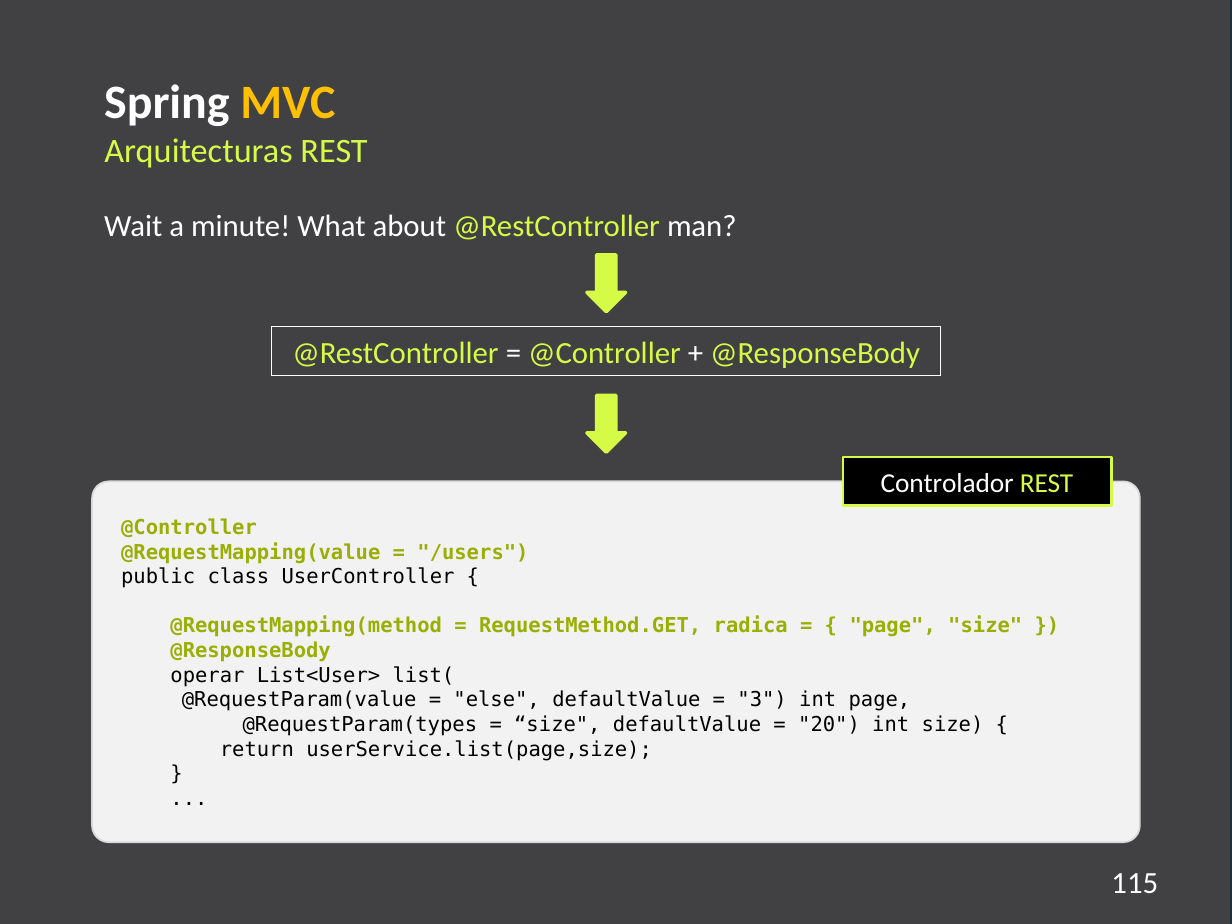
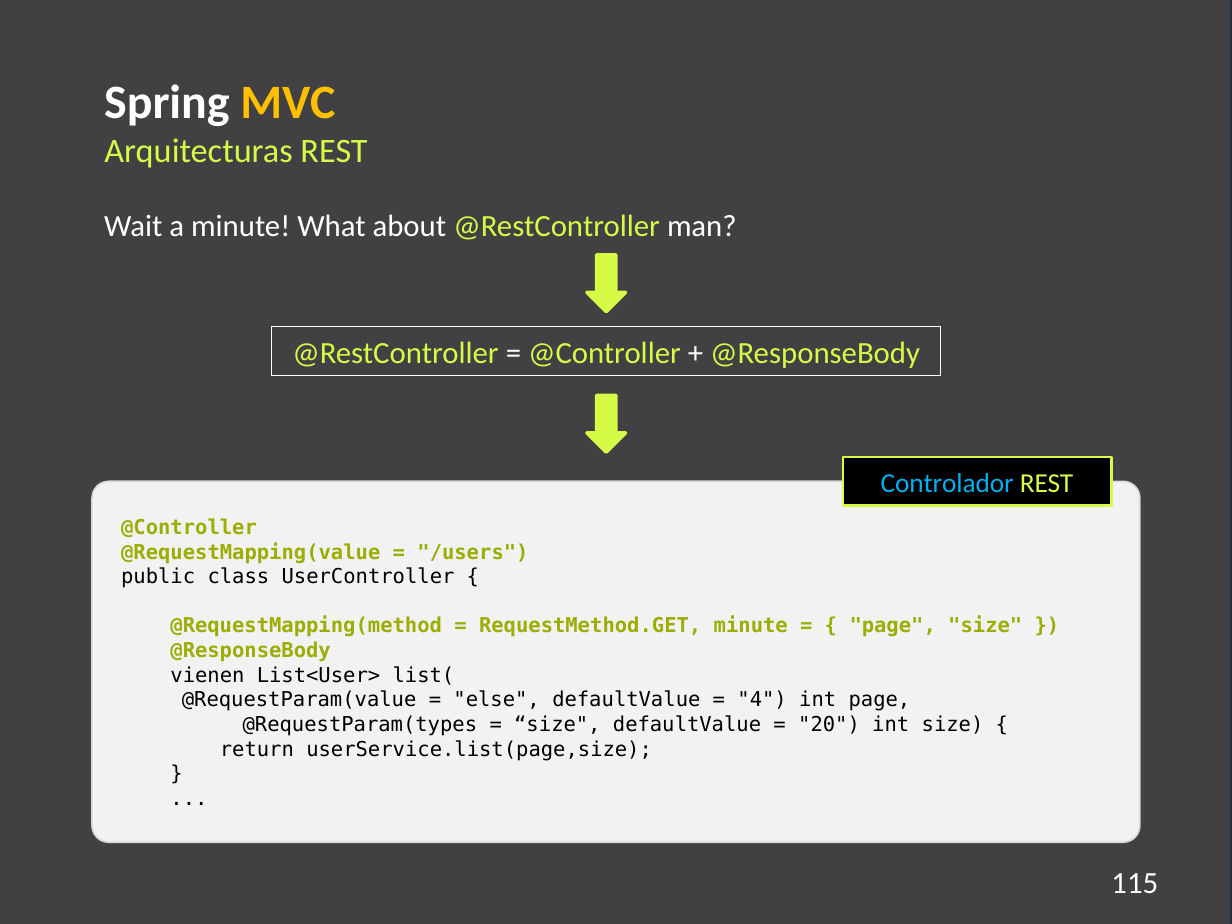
Controlador colour: white -> light blue
RequestMethod.GET radica: radica -> minute
operar: operar -> vienen
3: 3 -> 4
